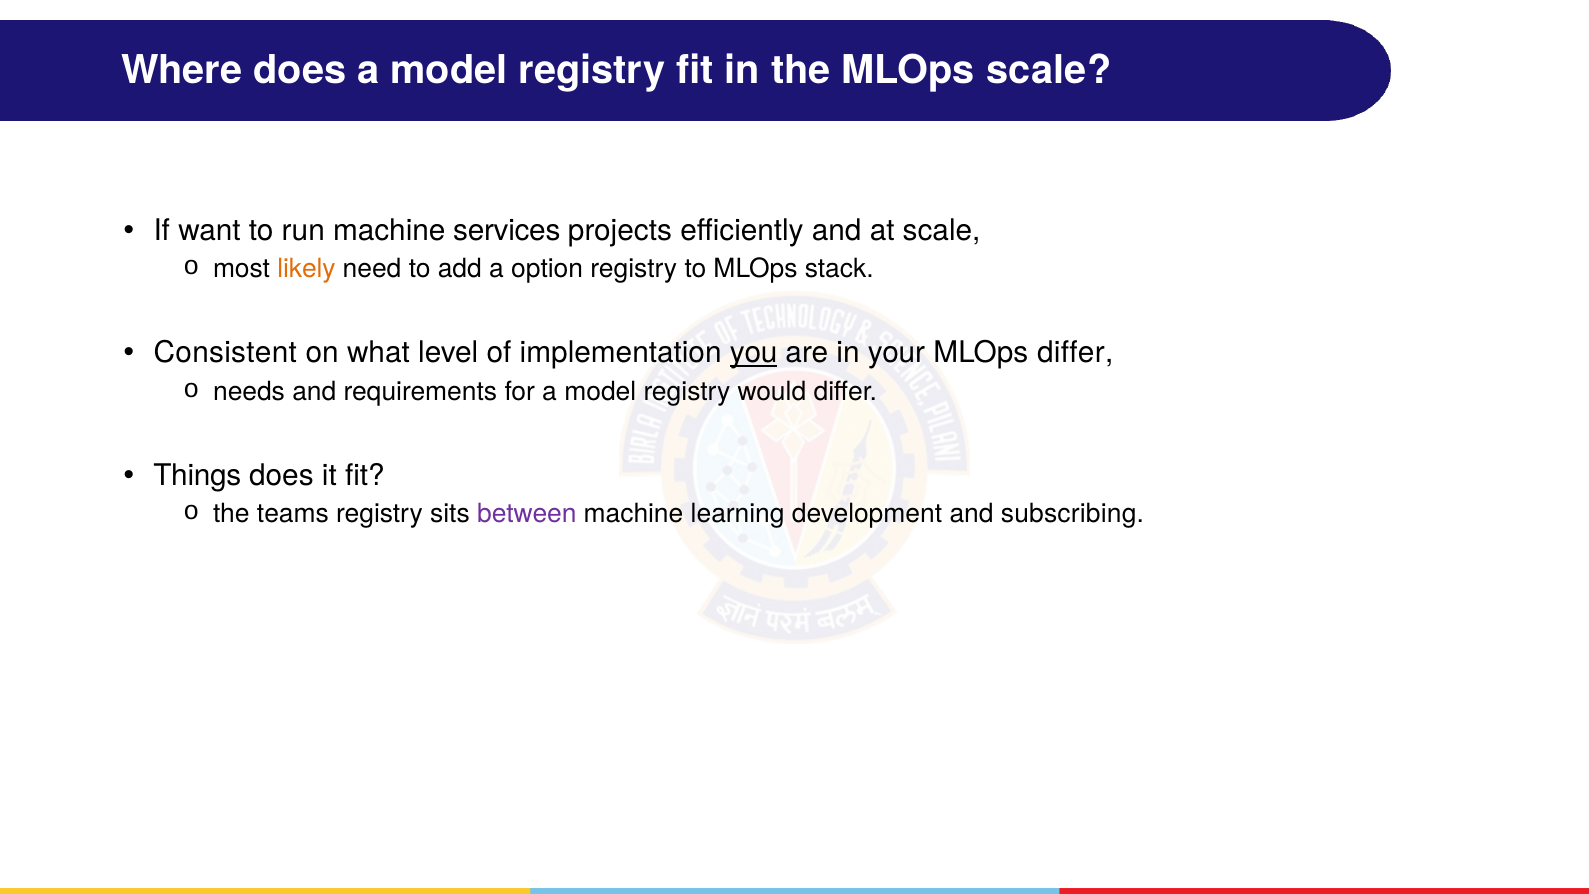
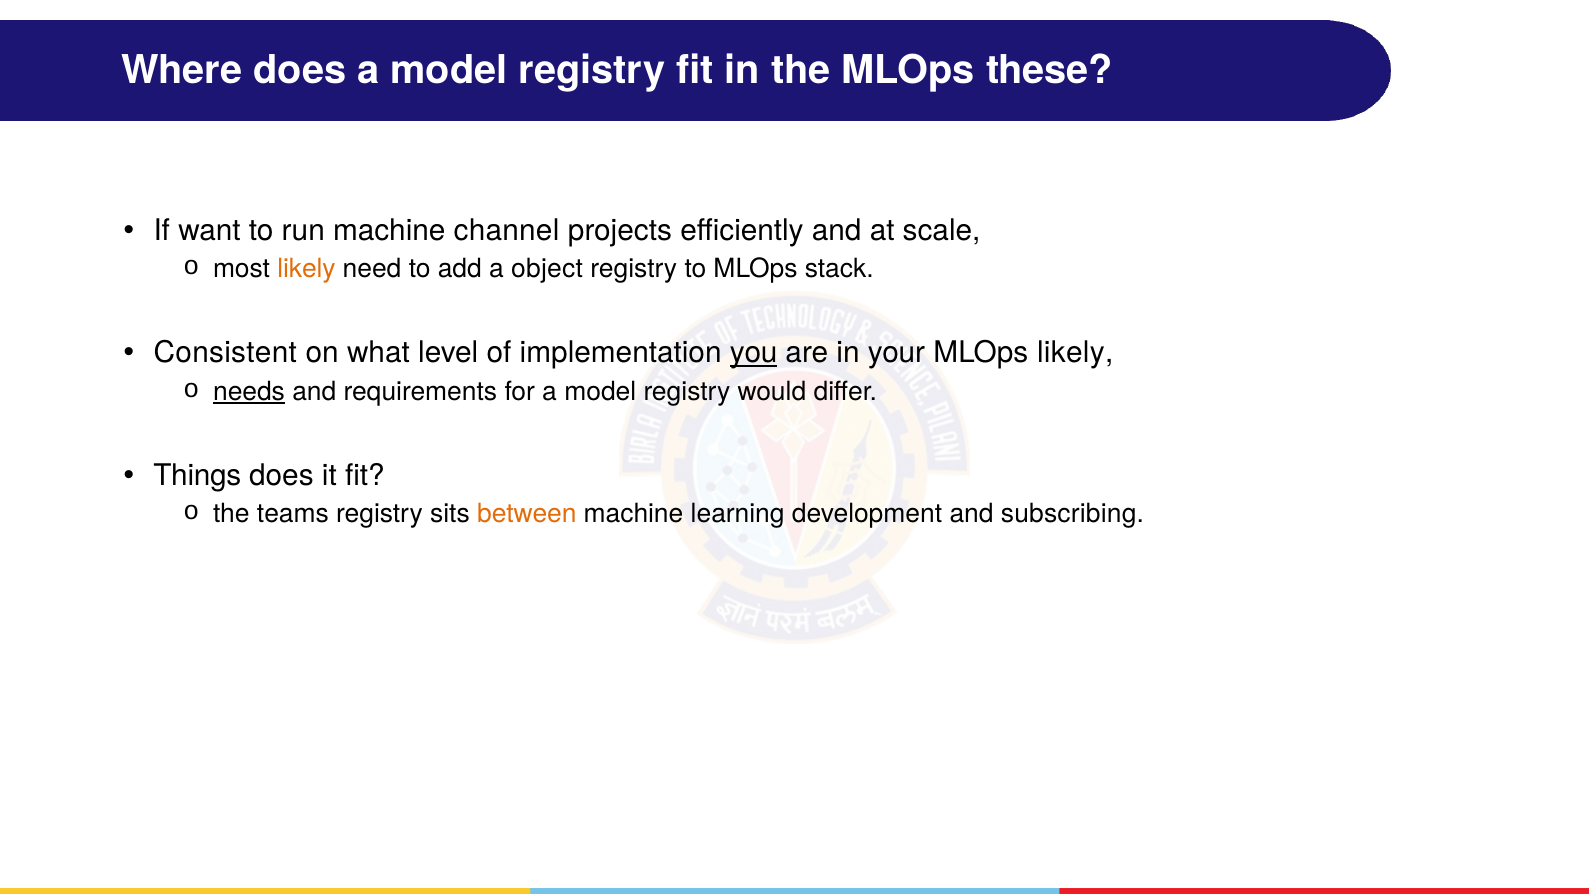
MLOps scale: scale -> these
services: services -> channel
option: option -> object
MLOps differ: differ -> likely
needs underline: none -> present
between colour: purple -> orange
